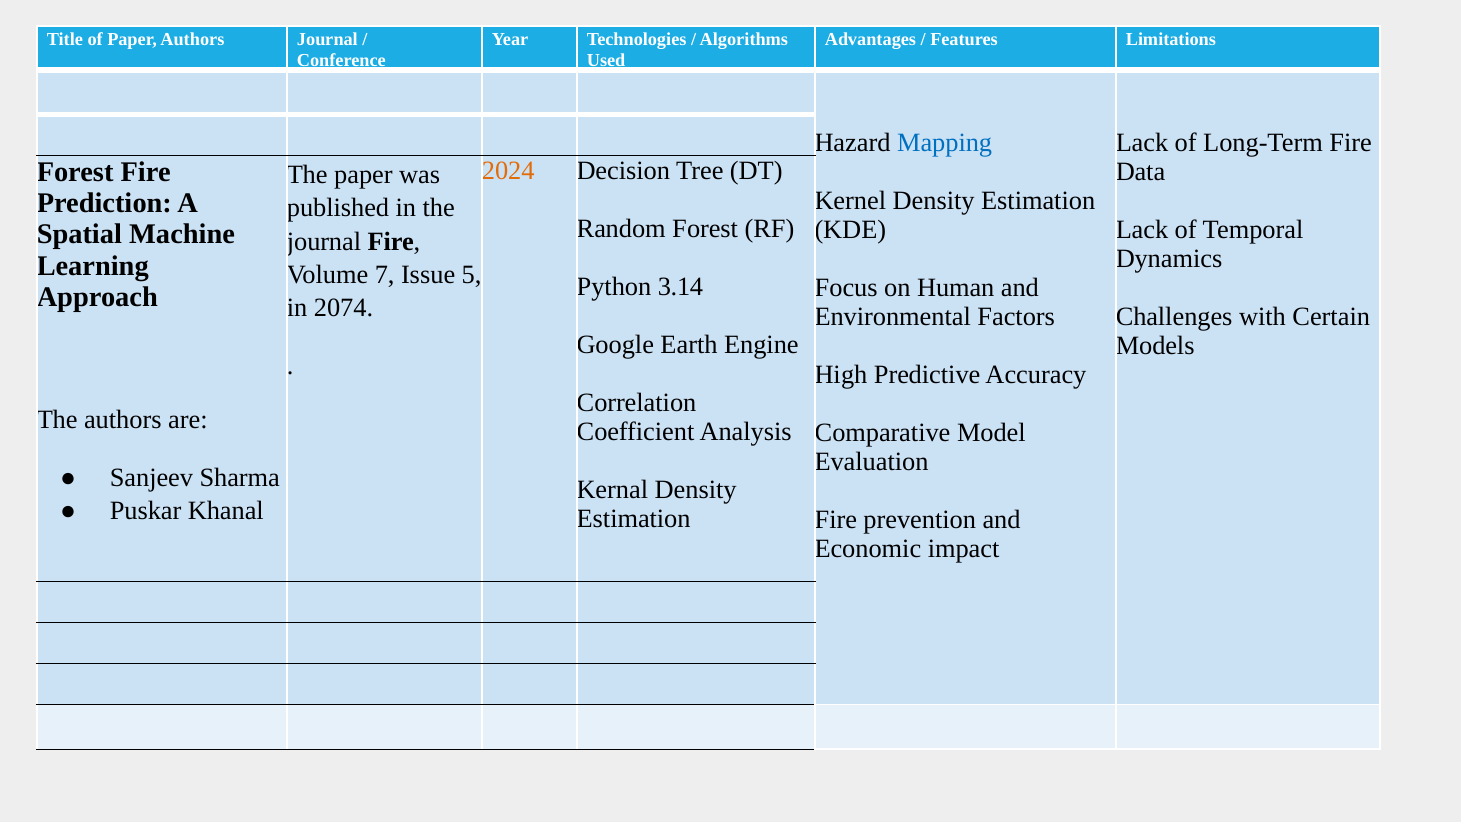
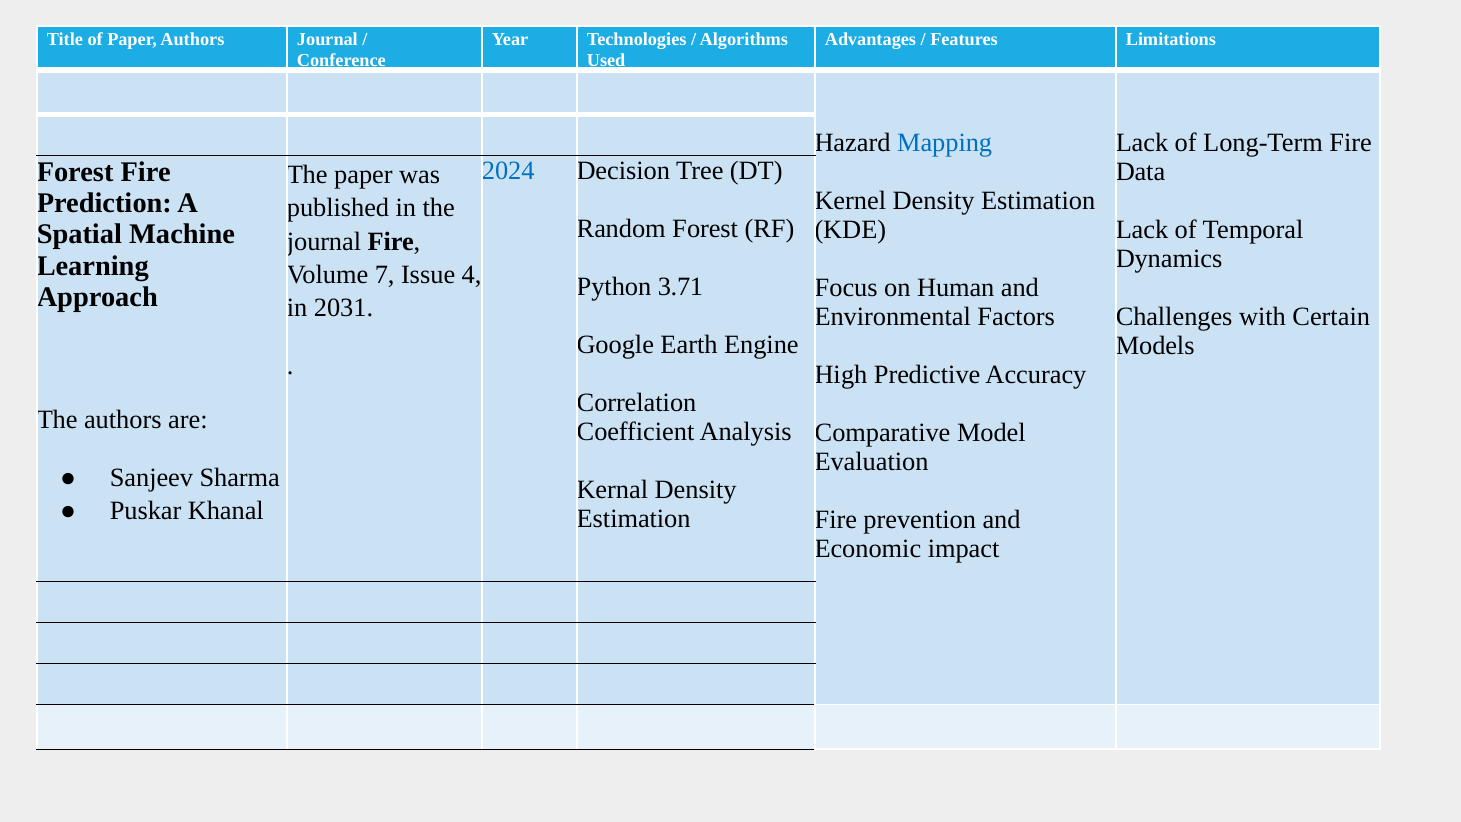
2024 colour: orange -> blue
5: 5 -> 4
3.14: 3.14 -> 3.71
2074: 2074 -> 2031
